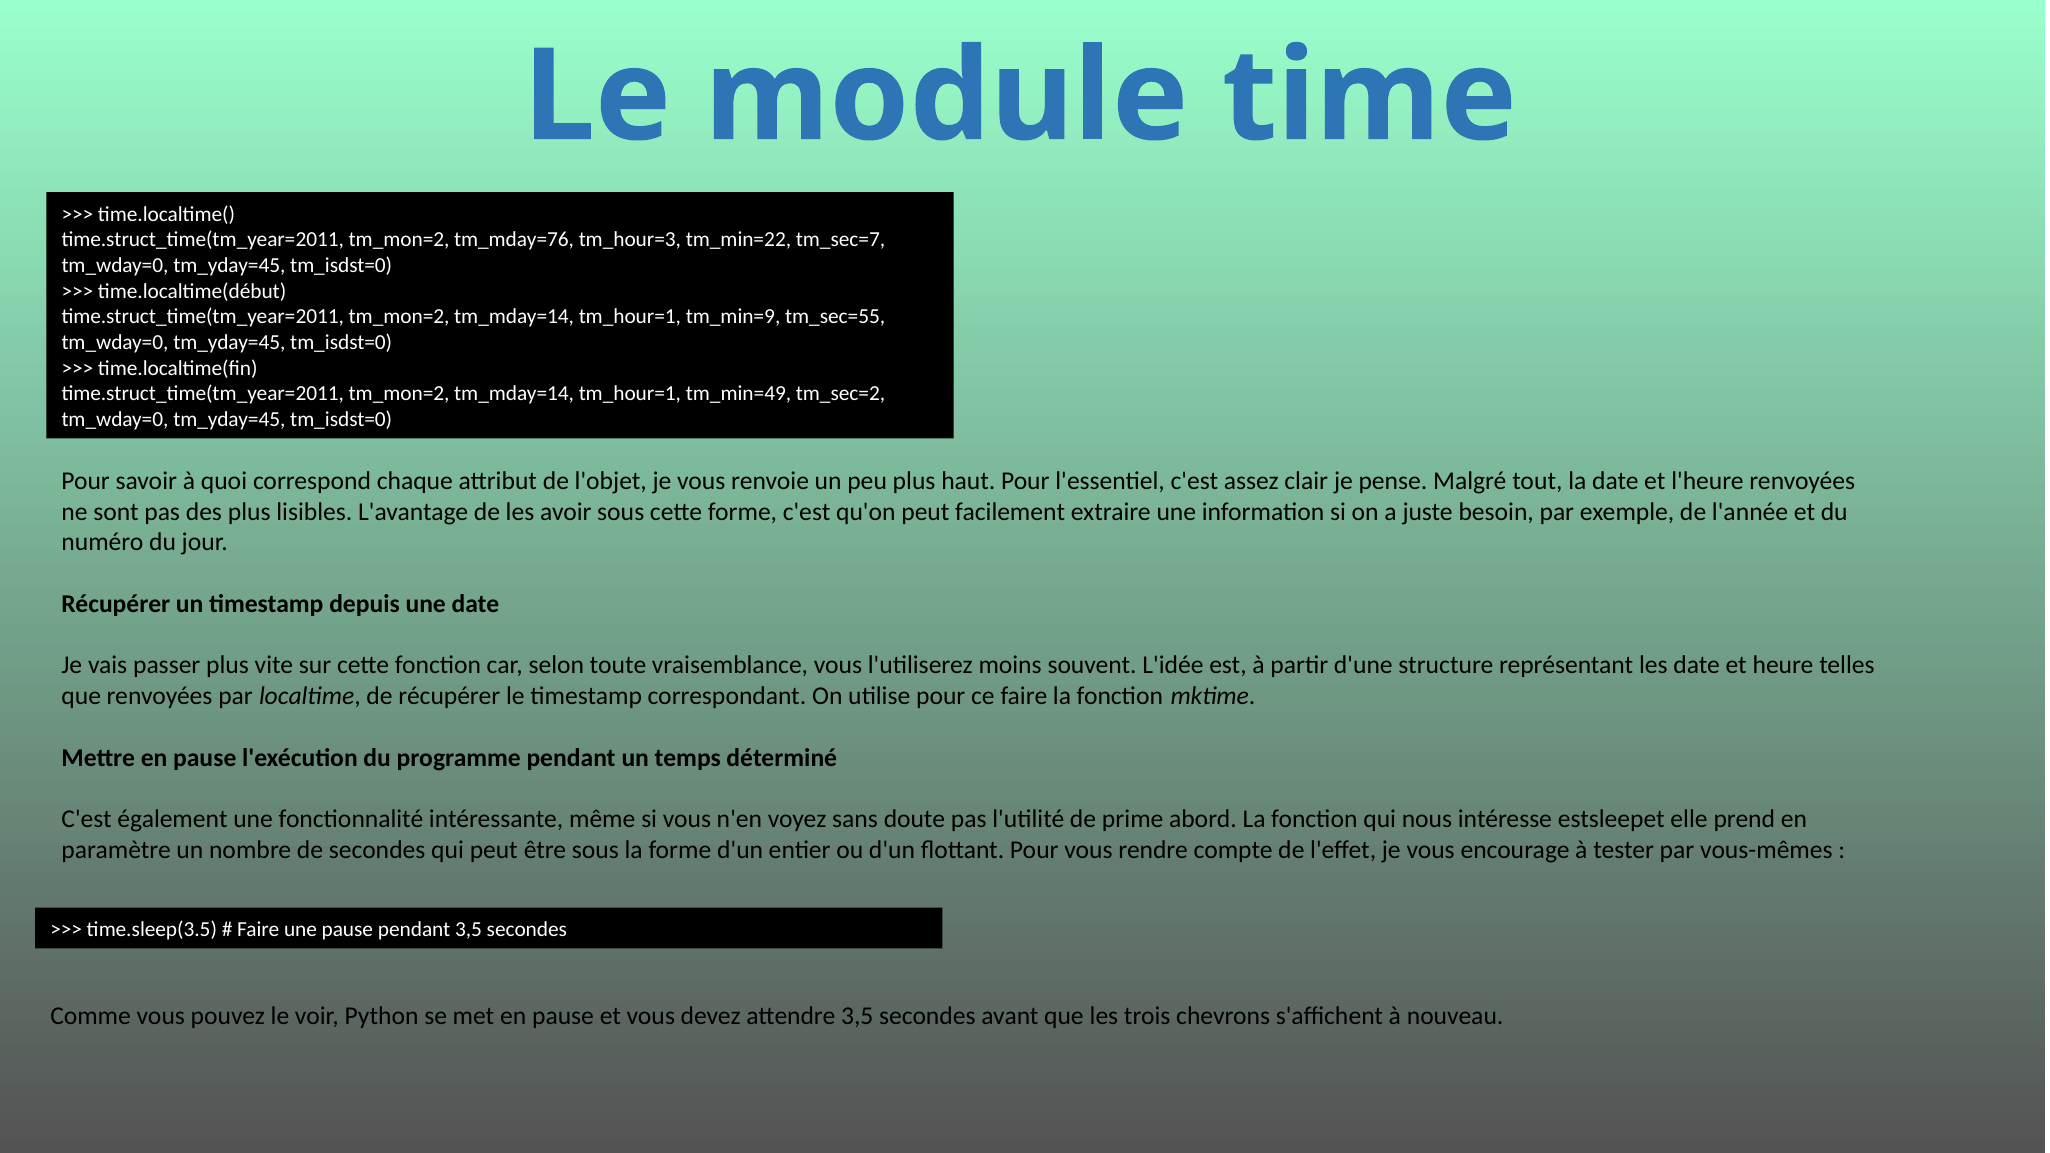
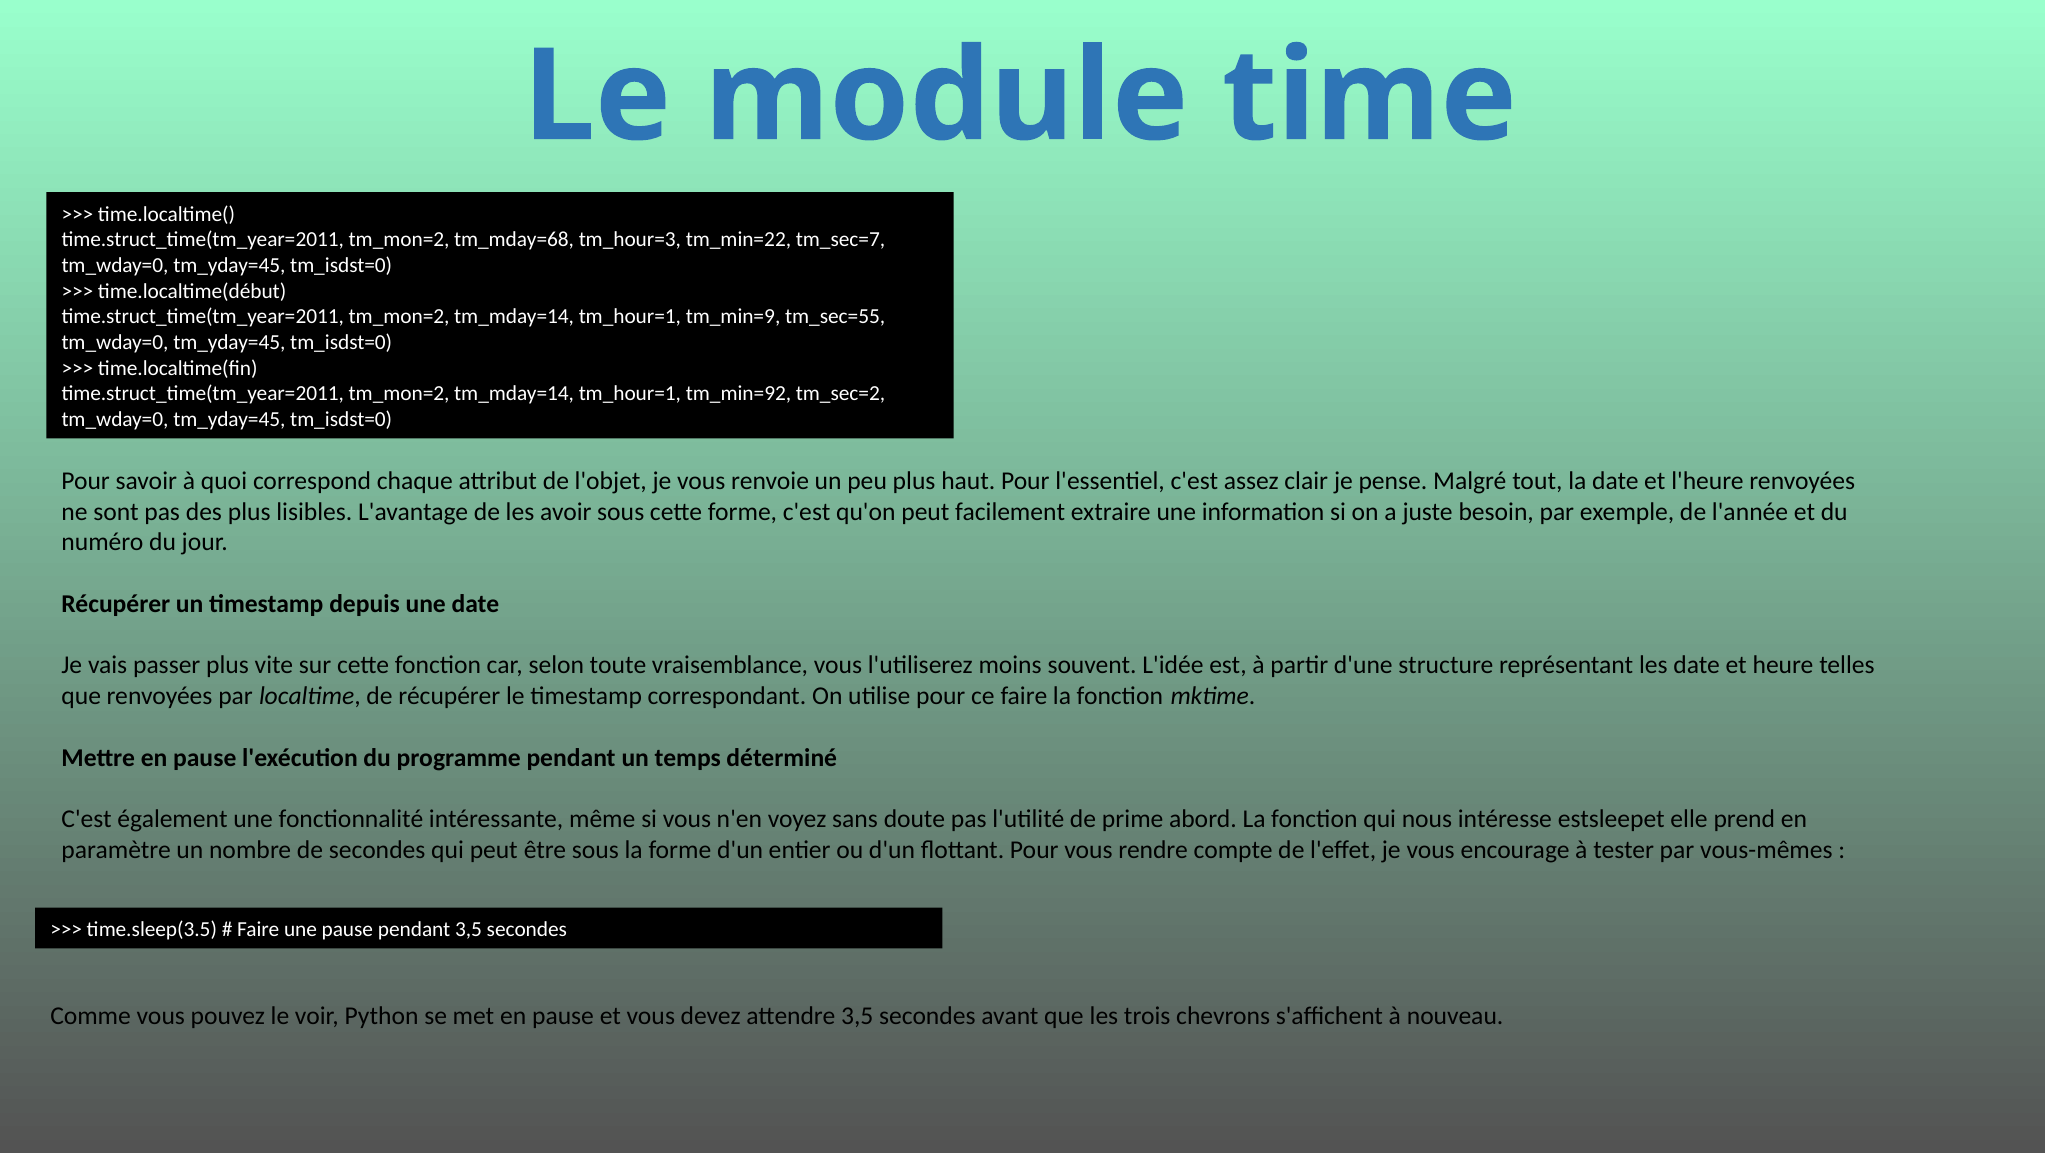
tm_mday=76: tm_mday=76 -> tm_mday=68
tm_min=49: tm_min=49 -> tm_min=92
